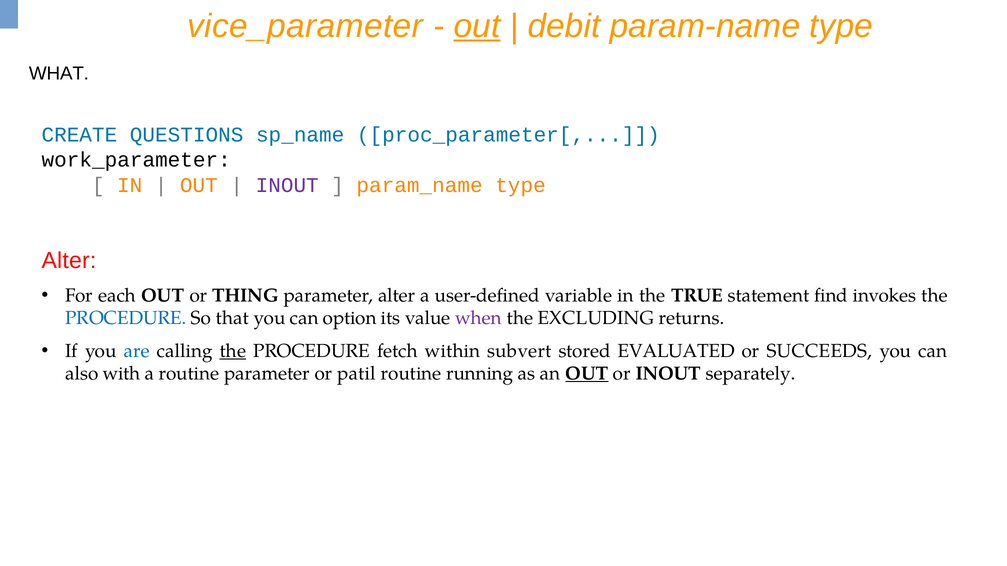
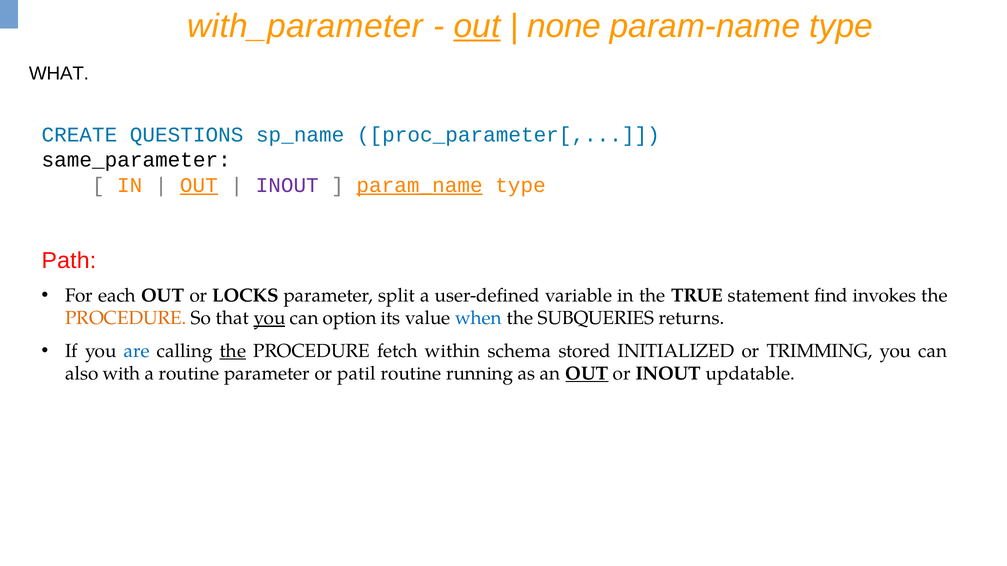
vice_parameter: vice_parameter -> with_parameter
debit: debit -> none
work_parameter: work_parameter -> same_parameter
OUT at (199, 185) underline: none -> present
param_name underline: none -> present
Alter at (69, 261): Alter -> Path
THING: THING -> LOCKS
parameter alter: alter -> split
PROCEDURE at (126, 318) colour: blue -> orange
you at (269, 318) underline: none -> present
when colour: purple -> blue
EXCLUDING: EXCLUDING -> SUBQUERIES
subvert: subvert -> schema
EVALUATED: EVALUATED -> INITIALIZED
SUCCEEDS: SUCCEEDS -> TRIMMING
separately: separately -> updatable
